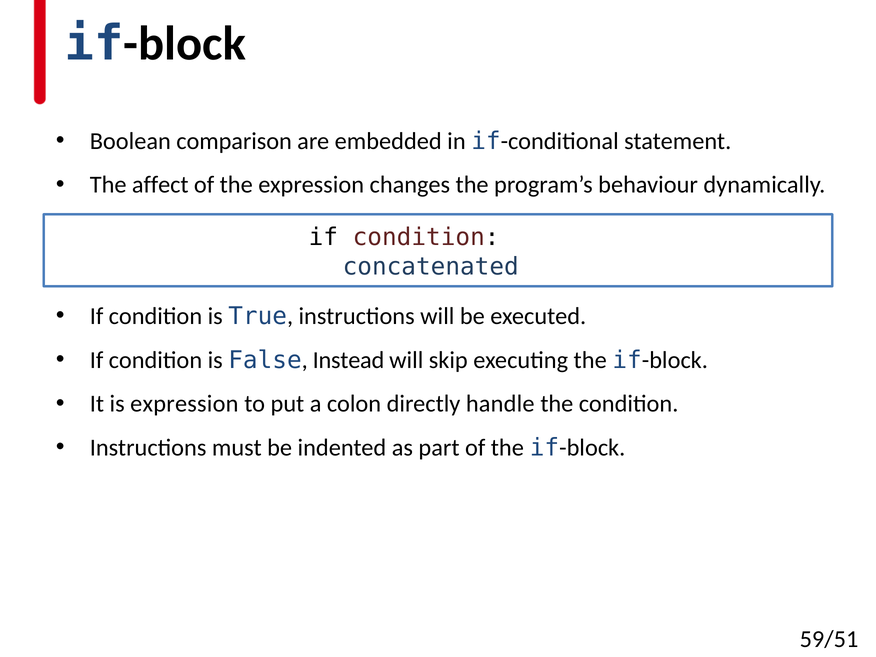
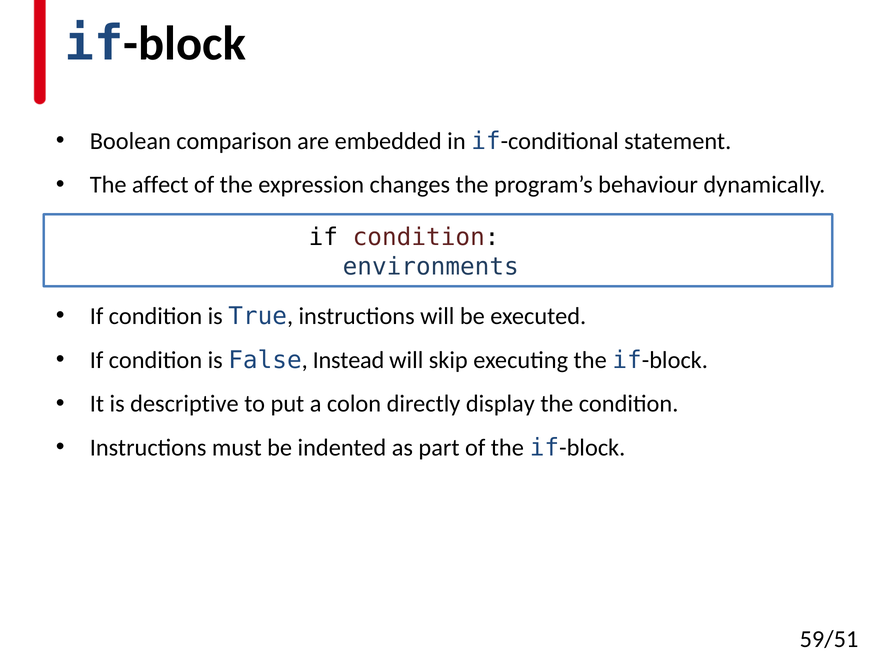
concatenated: concatenated -> environments
is expression: expression -> descriptive
handle: handle -> display
